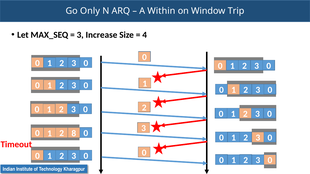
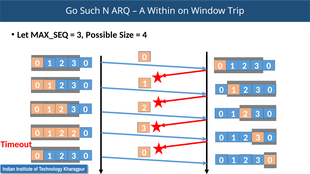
Only: Only -> Such
Increase: Increase -> Possible
2 8: 8 -> 2
